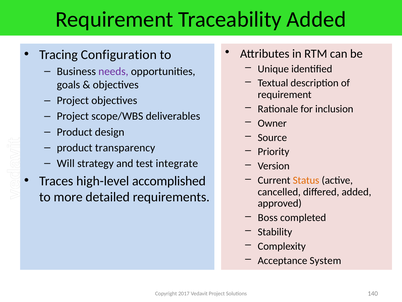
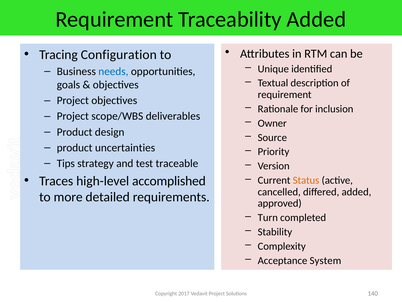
needs colour: purple -> blue
transparency: transparency -> uncertainties
Will: Will -> Tips
integrate: integrate -> traceable
Boss: Boss -> Turn
